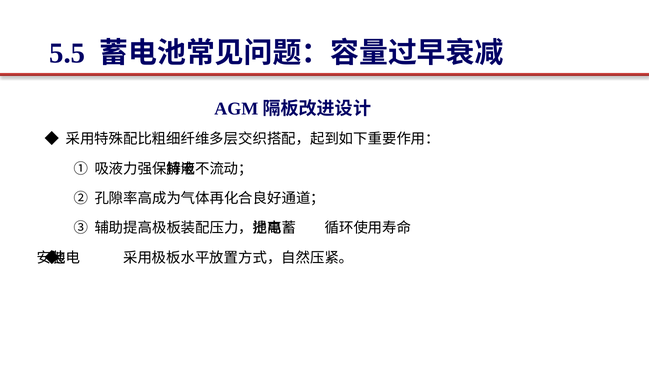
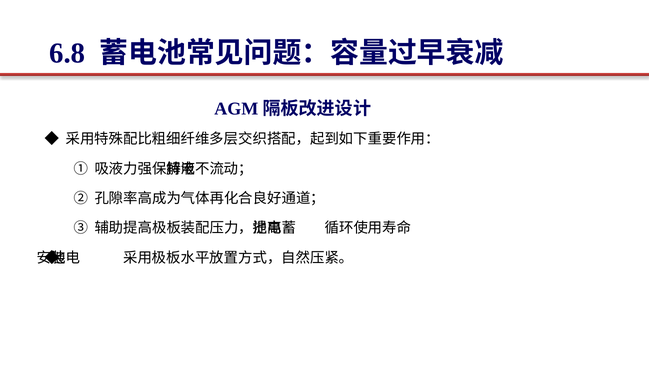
5.5: 5.5 -> 6.8
